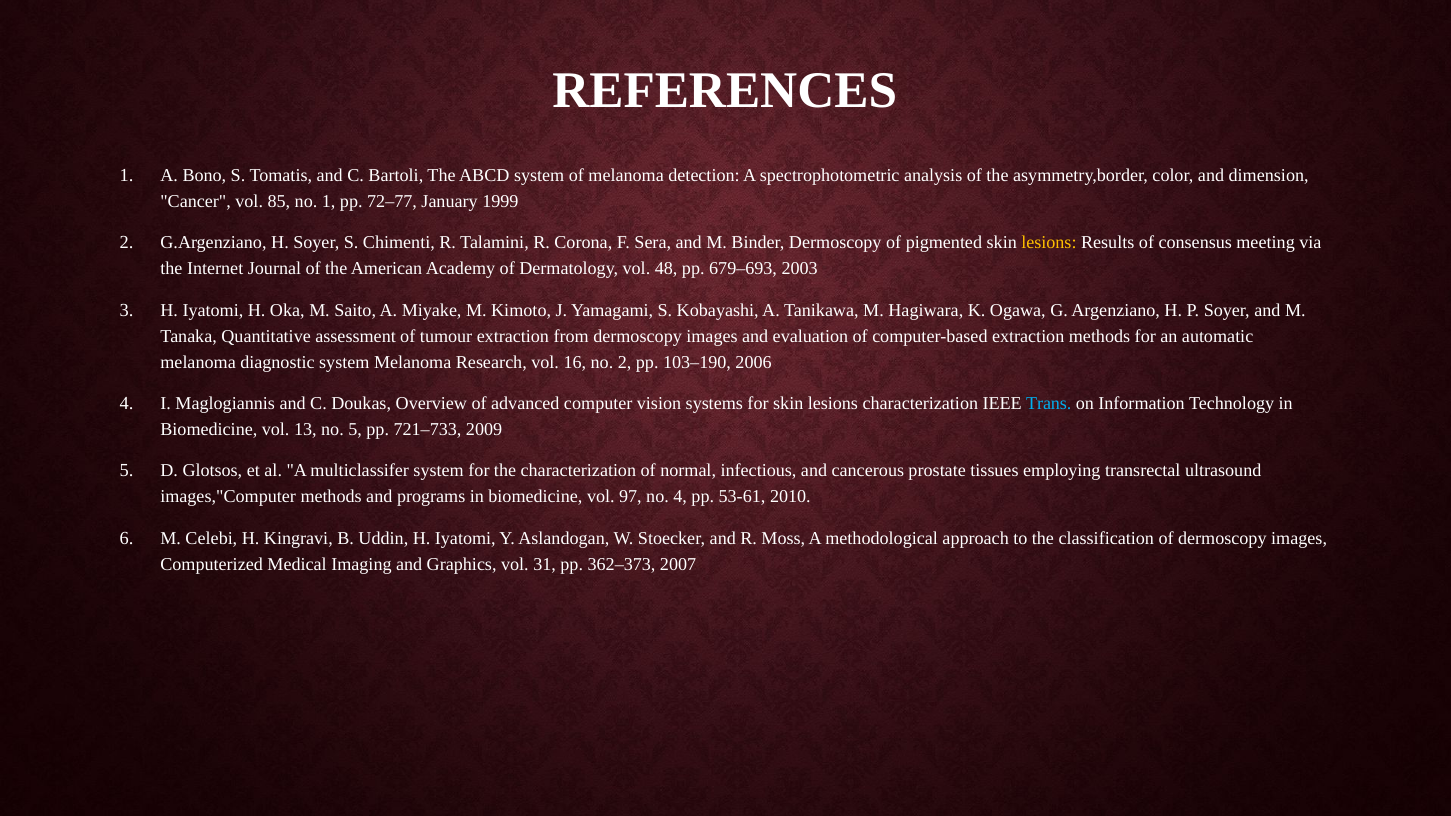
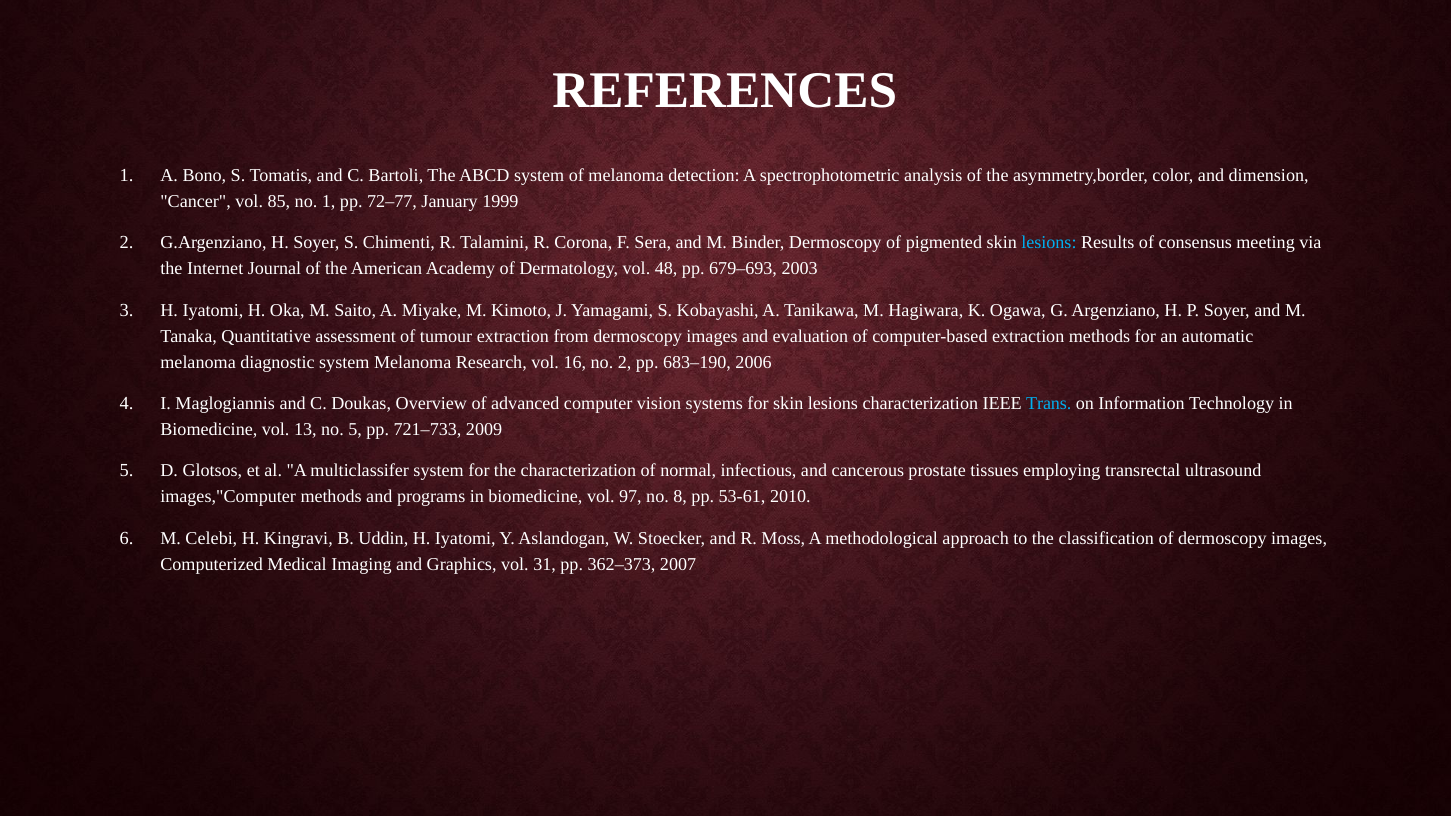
lesions at (1049, 243) colour: yellow -> light blue
103–190: 103–190 -> 683–190
no 4: 4 -> 8
